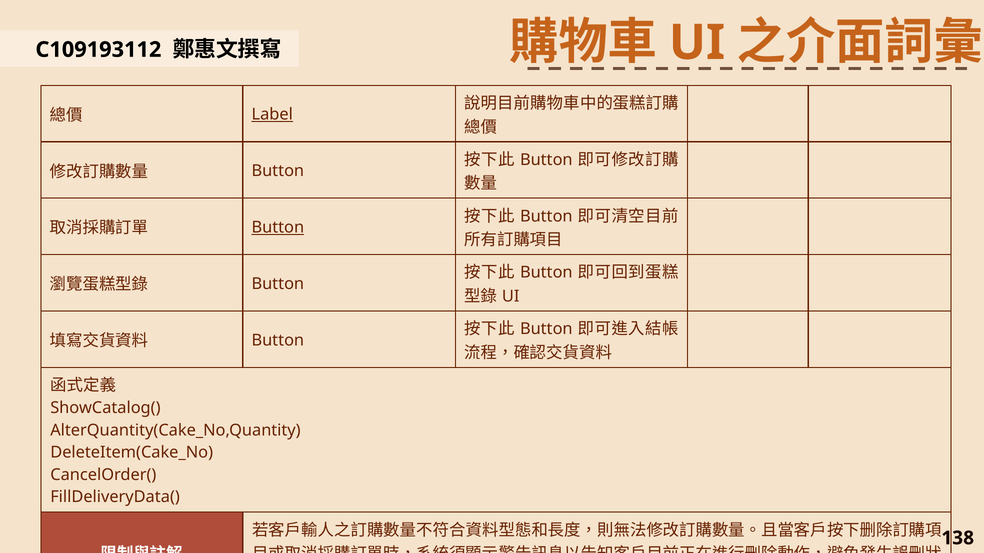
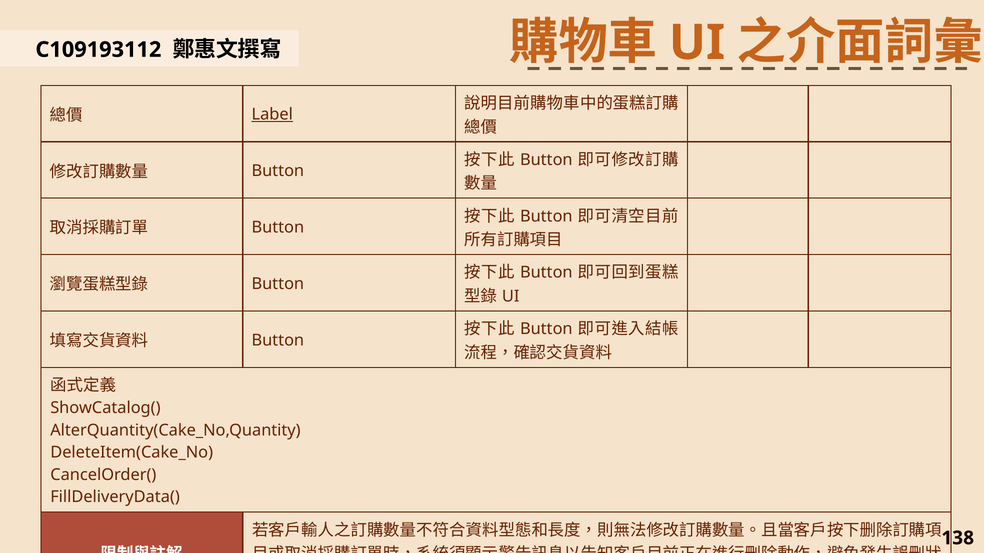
Button at (278, 228) underline: present -> none
